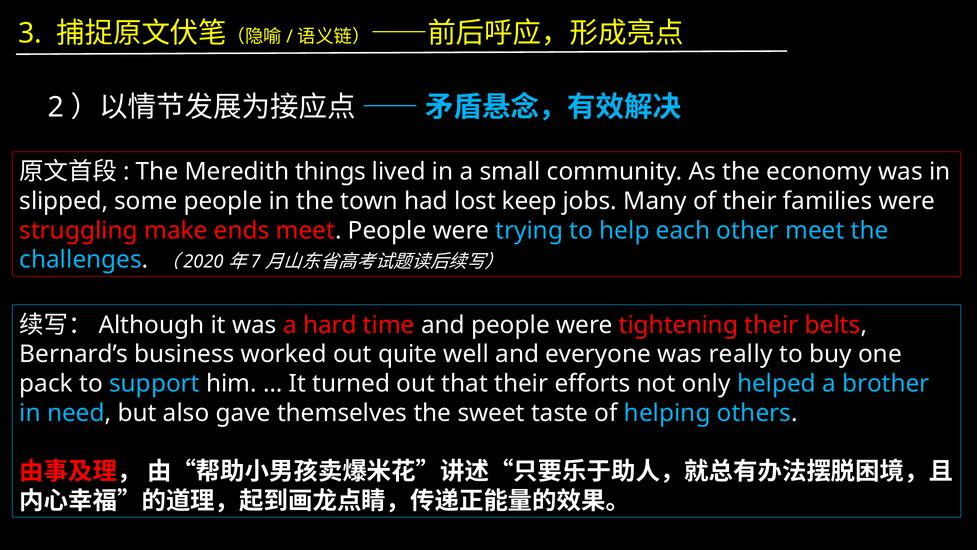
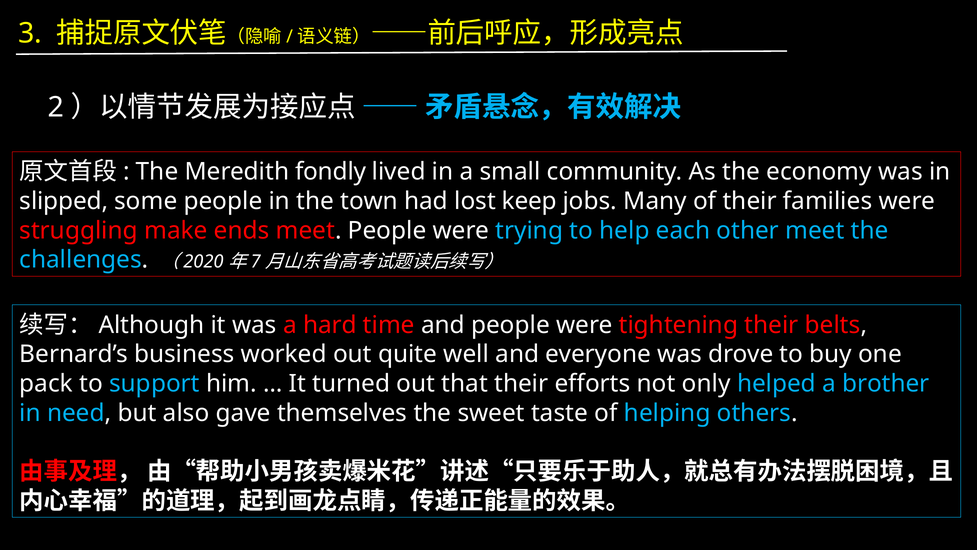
things: things -> fondly
really: really -> drove
